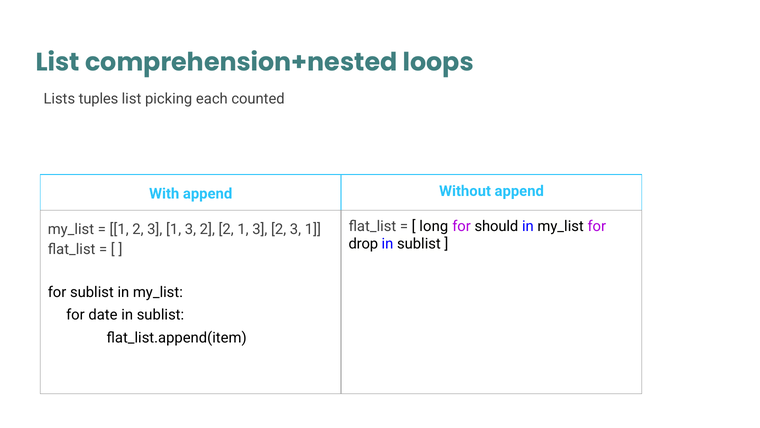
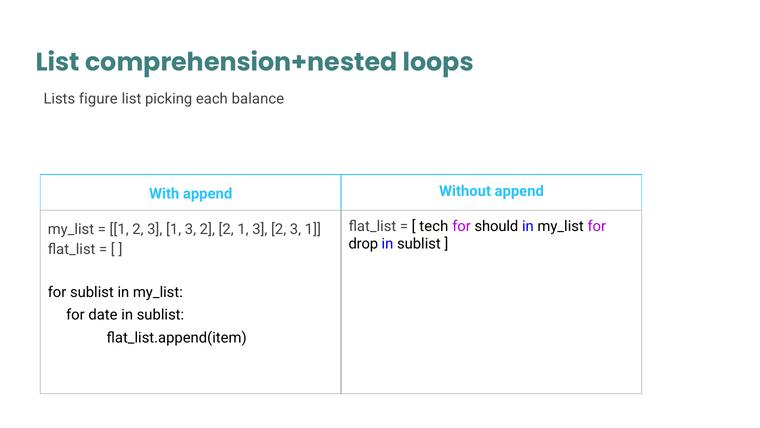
tuples: tuples -> figure
counted: counted -> balance
long: long -> tech
